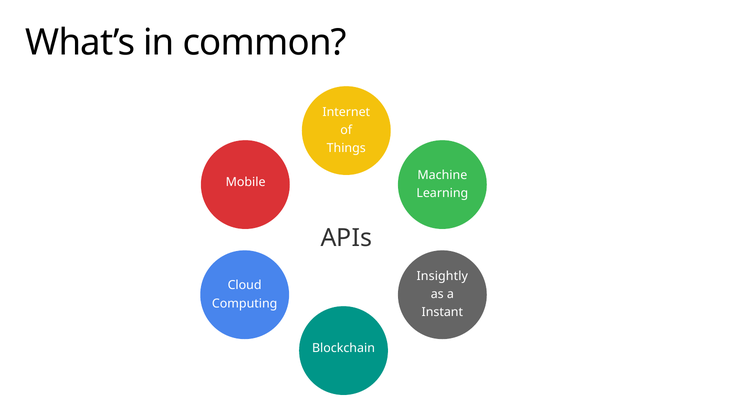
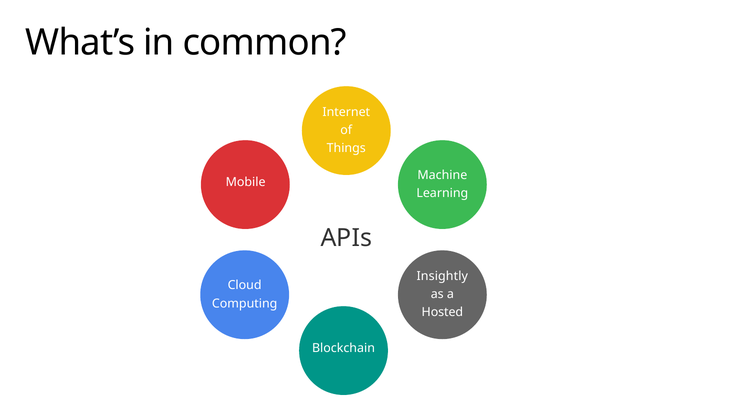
Instant: Instant -> Hosted
